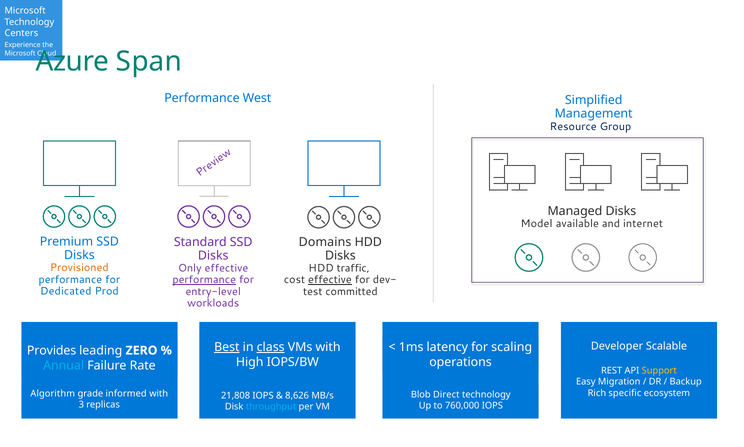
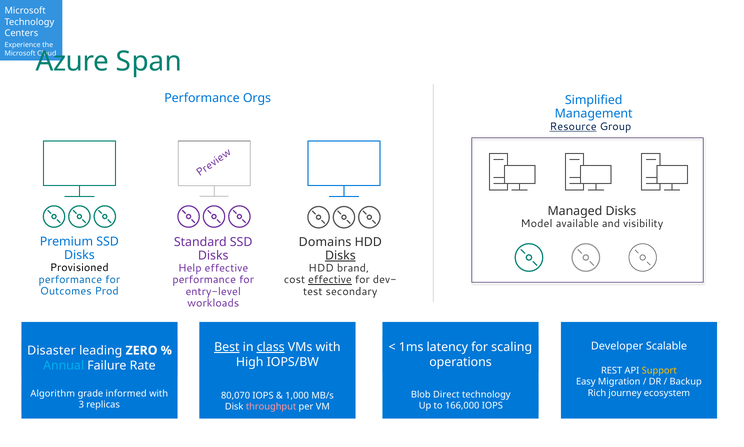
West: West -> Orgs
Resource underline: none -> present
internet: internet -> visibility
Disks at (340, 255) underline: none -> present
Provisioned colour: orange -> black
Only: Only -> Help
traffic: traffic -> brand
performance at (204, 279) underline: present -> none
Dedicated: Dedicated -> Outcomes
committed: committed -> secondary
Provides: Provides -> Disaster
specific: specific -> journey
21,808: 21,808 -> 80,070
8,626: 8,626 -> 1,000
760,000: 760,000 -> 166,000
throughput colour: light blue -> pink
